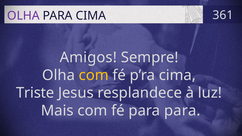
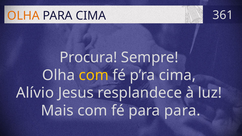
OLHA at (23, 16) colour: purple -> orange
Amigos: Amigos -> Procura
Triste: Triste -> Alívio
